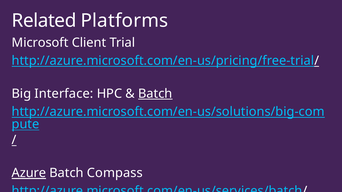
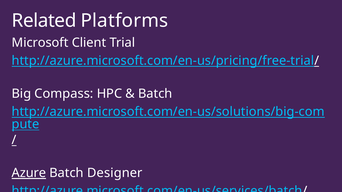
Interface: Interface -> Compass
Batch at (155, 94) underline: present -> none
Compass: Compass -> Designer
